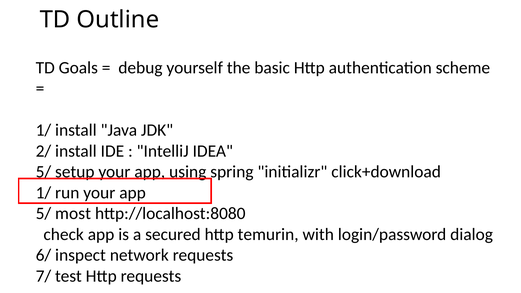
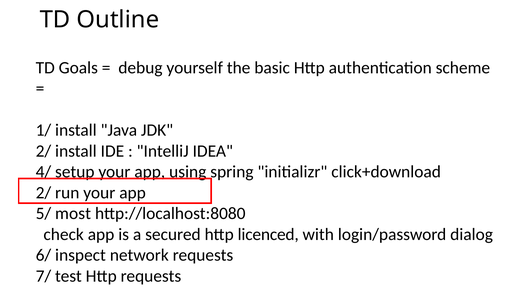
5/ at (43, 172): 5/ -> 4/
1/ at (43, 193): 1/ -> 2/
temurin: temurin -> licenced
